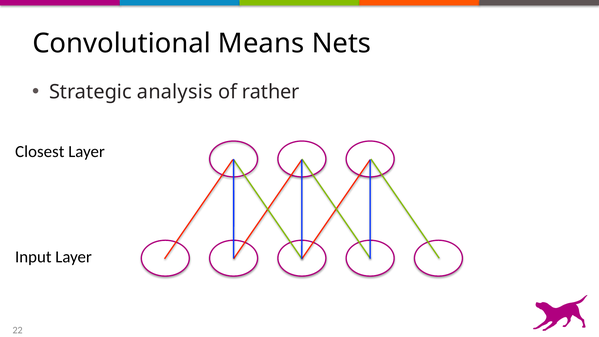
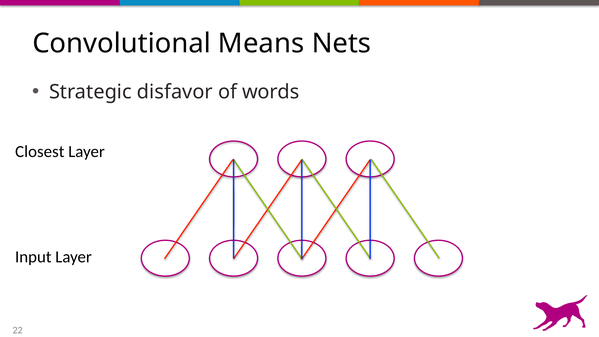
analysis: analysis -> disfavor
rather: rather -> words
